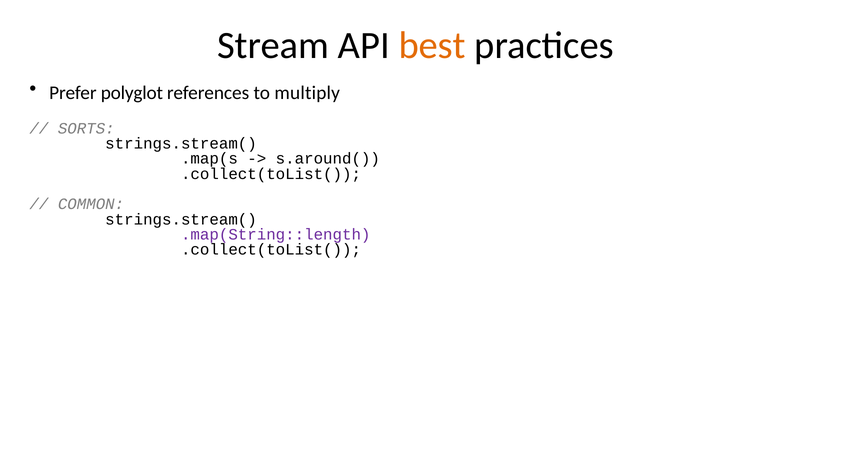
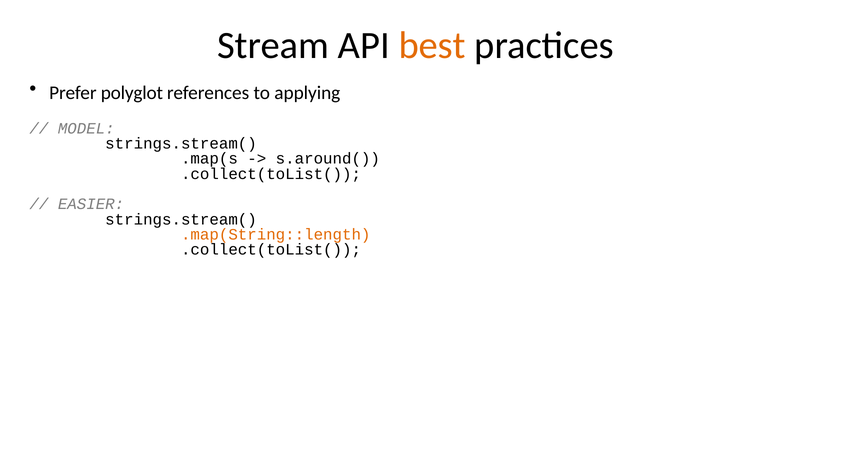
multiply: multiply -> applying
SORTS: SORTS -> MODEL
COMMON: COMMON -> EASIER
.map(String::length colour: purple -> orange
